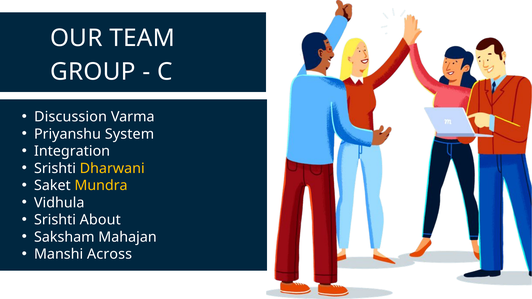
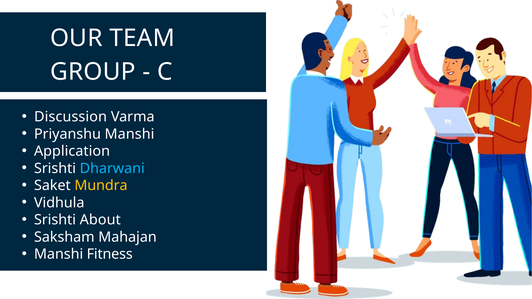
Priyanshu System: System -> Manshi
Integration: Integration -> Application
Dharwani colour: yellow -> light blue
Across: Across -> Fitness
